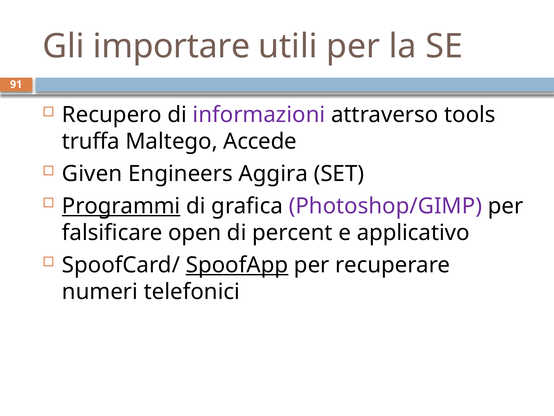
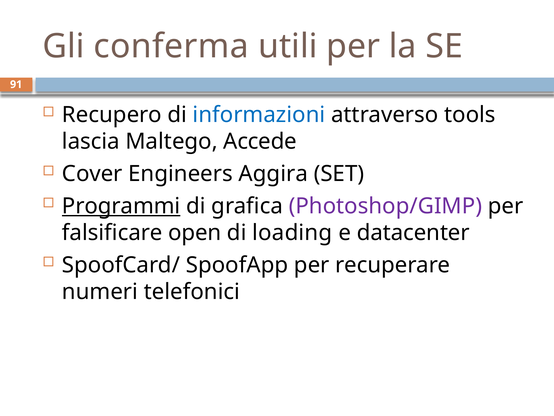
importare: importare -> conferma
informazioni colour: purple -> blue
truffa: truffa -> lascia
Given: Given -> Cover
percent: percent -> loading
applicativo: applicativo -> datacenter
SpoofApp underline: present -> none
